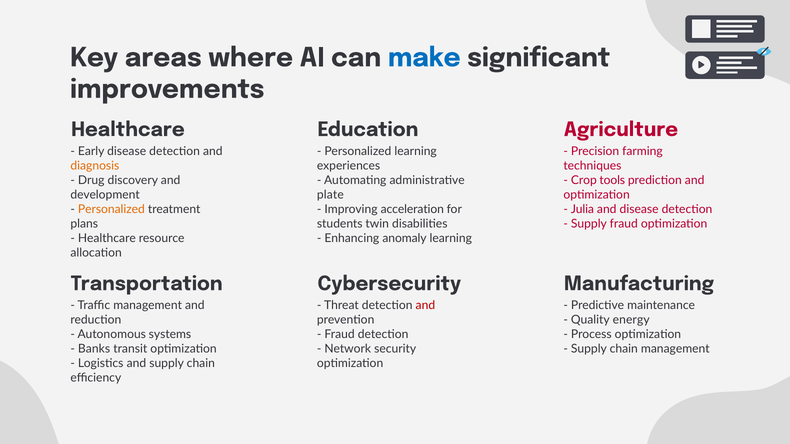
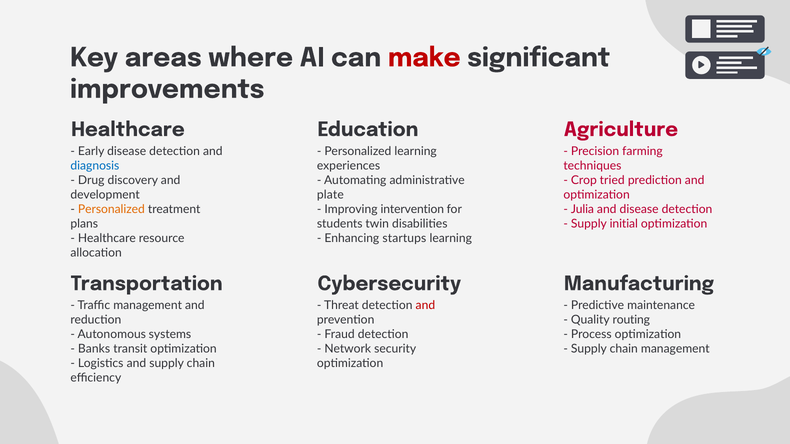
make colour: blue -> red
diagnosis colour: orange -> blue
tools: tools -> tried
acceleration: acceleration -> intervention
Supply fraud: fraud -> initial
anomaly: anomaly -> startups
energy: energy -> routing
